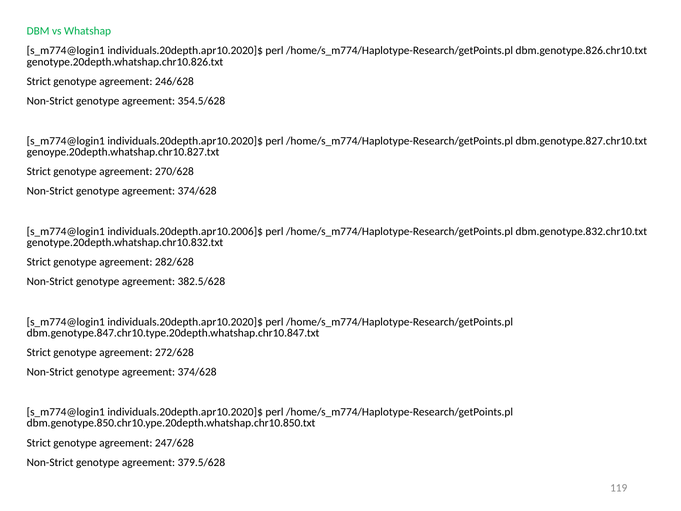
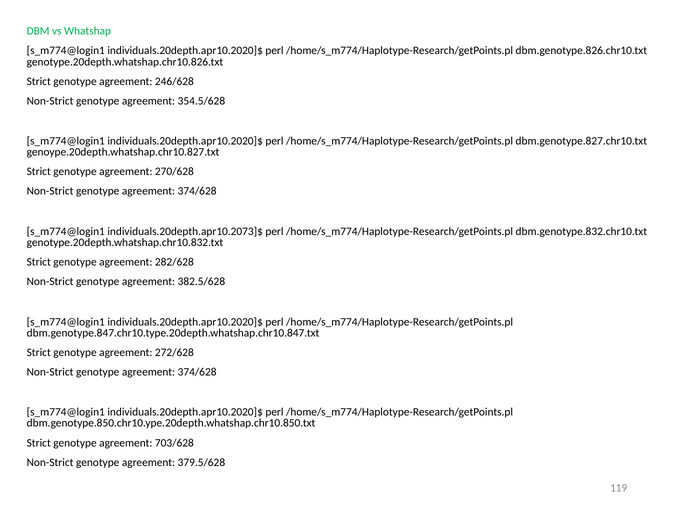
individuals.20depth.apr10.2006]$: individuals.20depth.apr10.2006]$ -> individuals.20depth.apr10.2073]$
247/628: 247/628 -> 703/628
